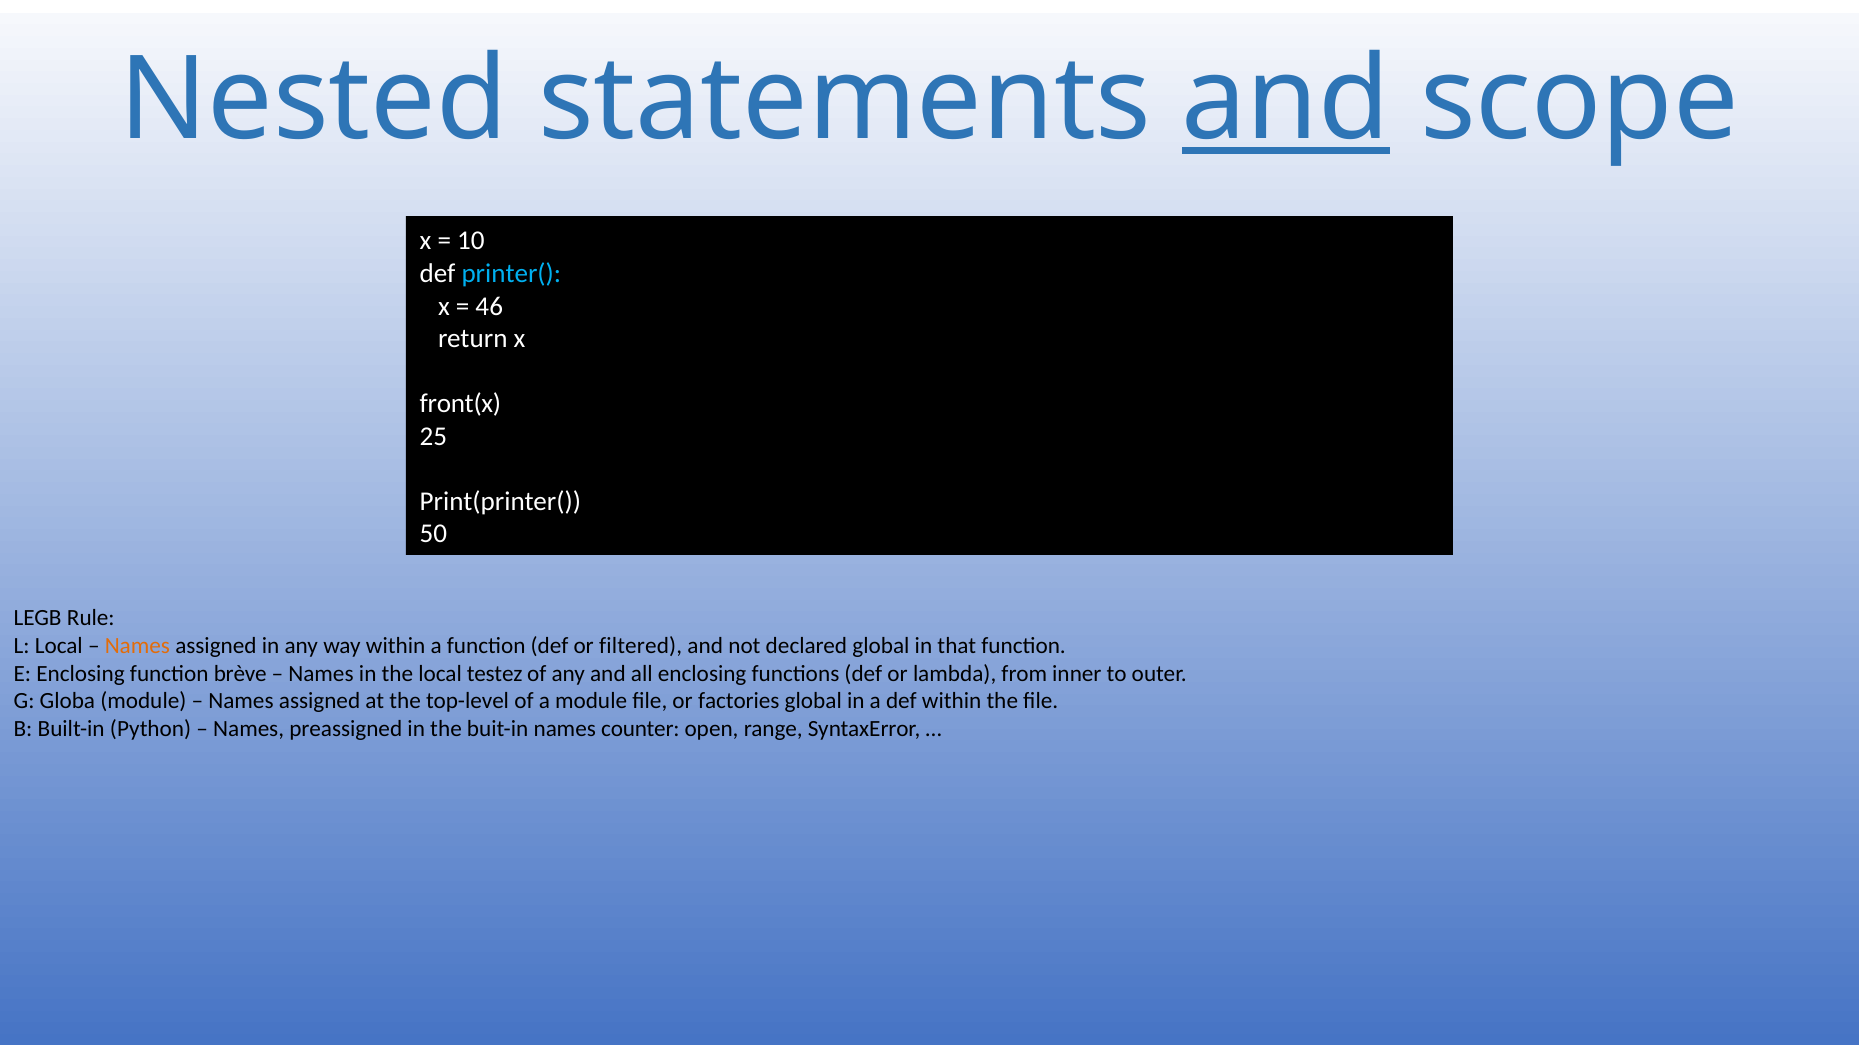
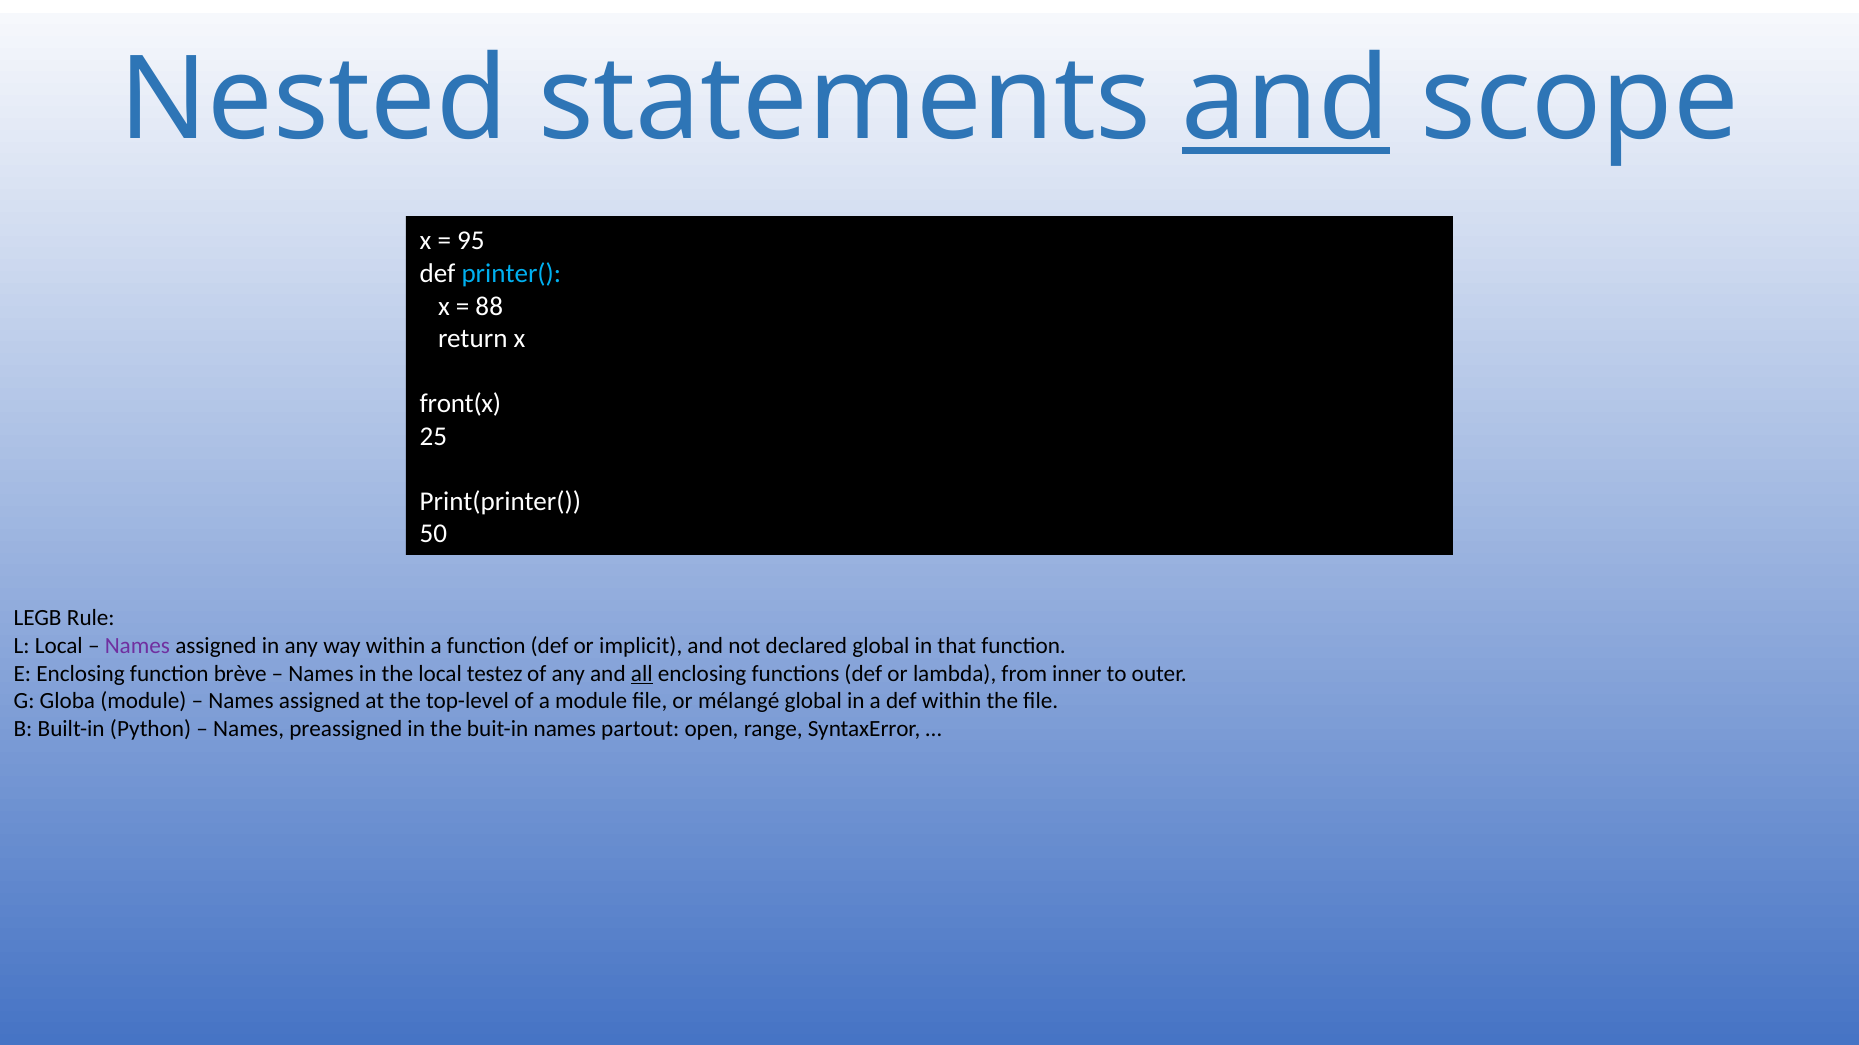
10: 10 -> 95
46: 46 -> 88
Names at (137, 646) colour: orange -> purple
filtered: filtered -> implicit
all underline: none -> present
factories: factories -> mélangé
counter: counter -> partout
